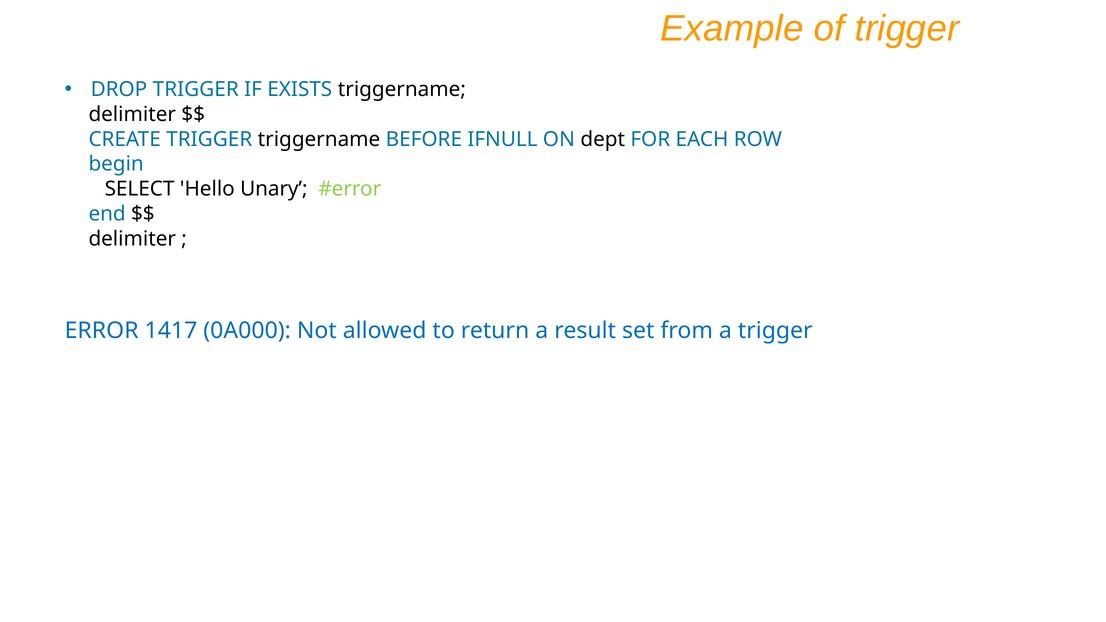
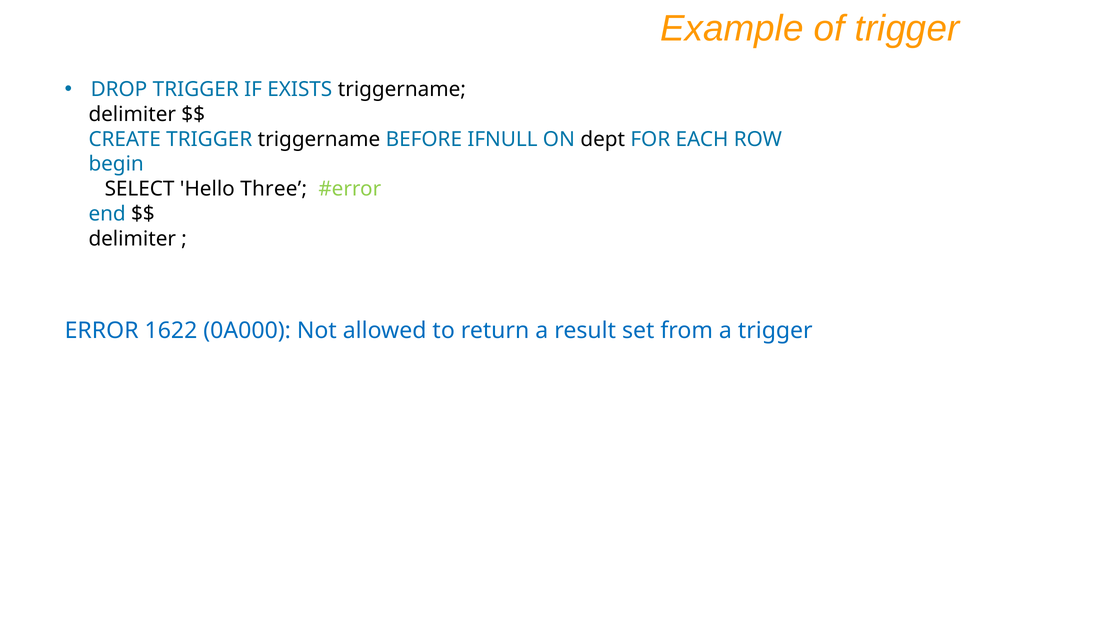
Unary: Unary -> Three
1417: 1417 -> 1622
